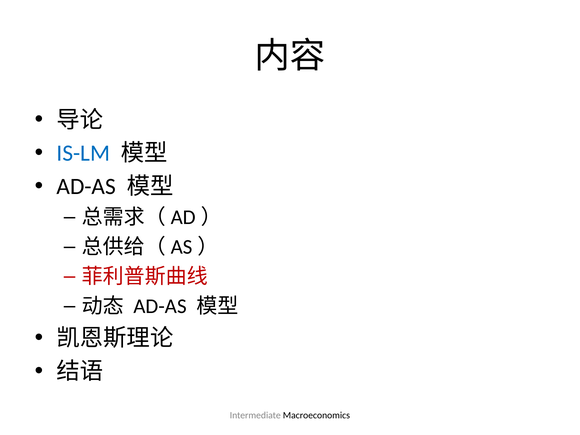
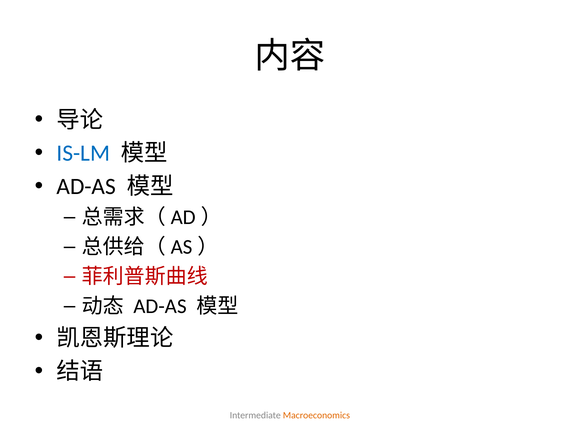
Macroeconomics colour: black -> orange
